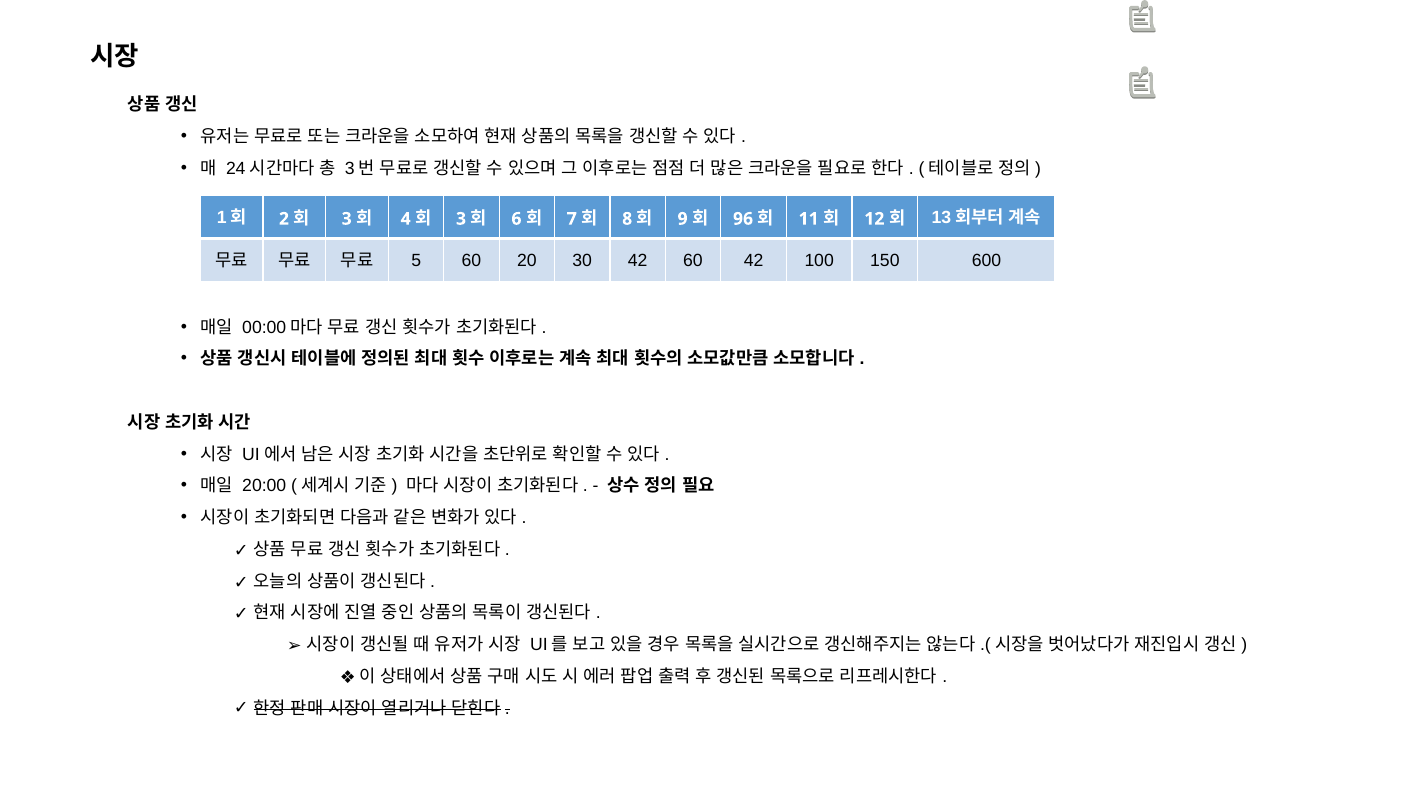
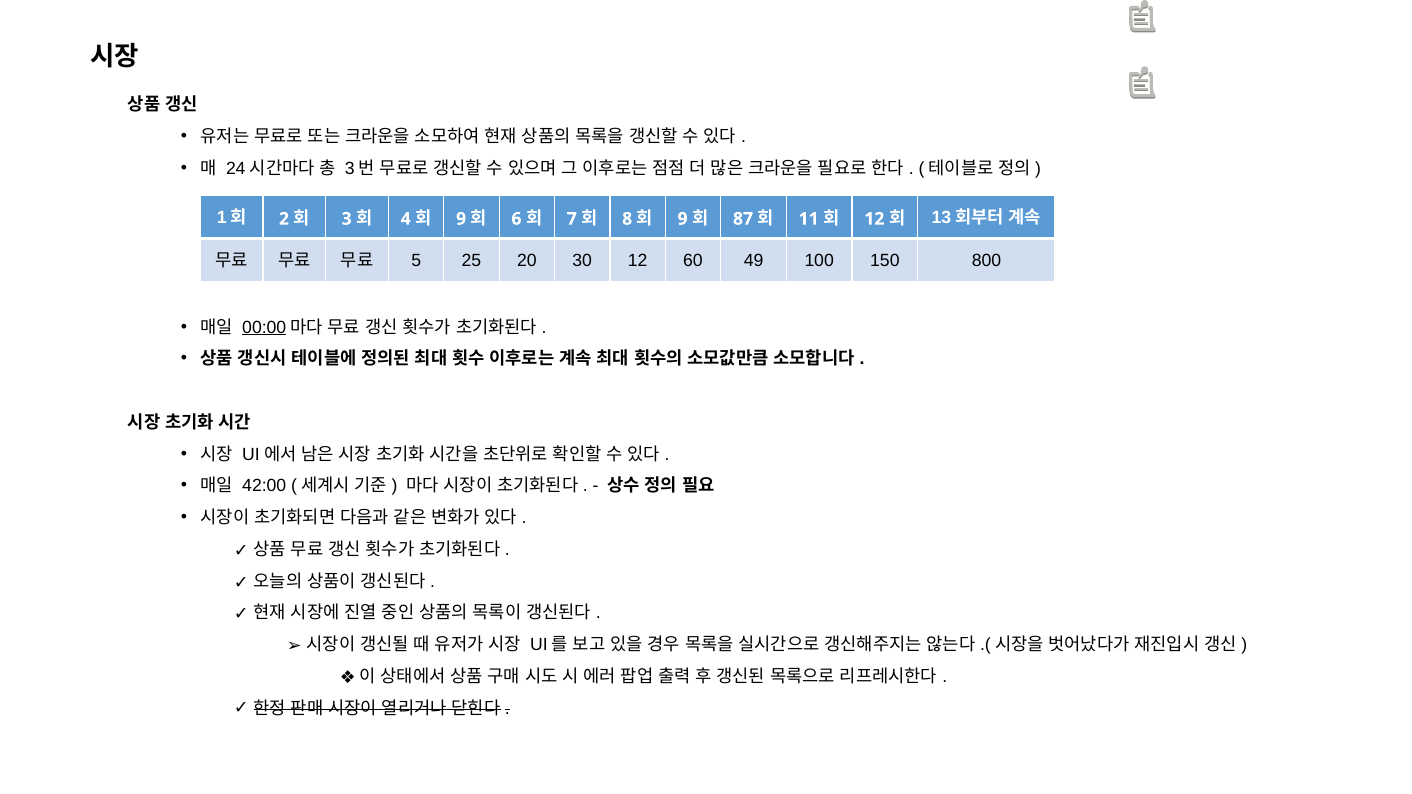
3 at (461, 219): 3 -> 9
96: 96 -> 87
5 60: 60 -> 25
30 42: 42 -> 12
60 42: 42 -> 49
600: 600 -> 800
00:00 underline: none -> present
20:00: 20:00 -> 42:00
